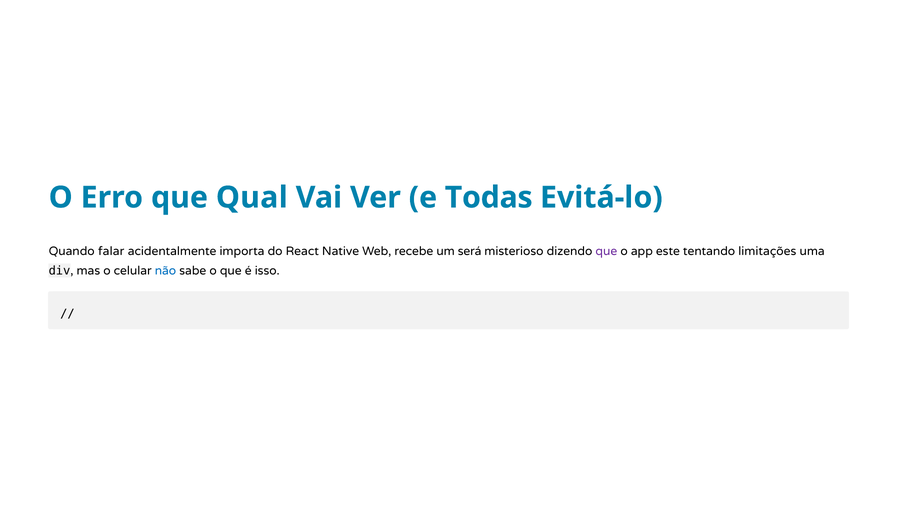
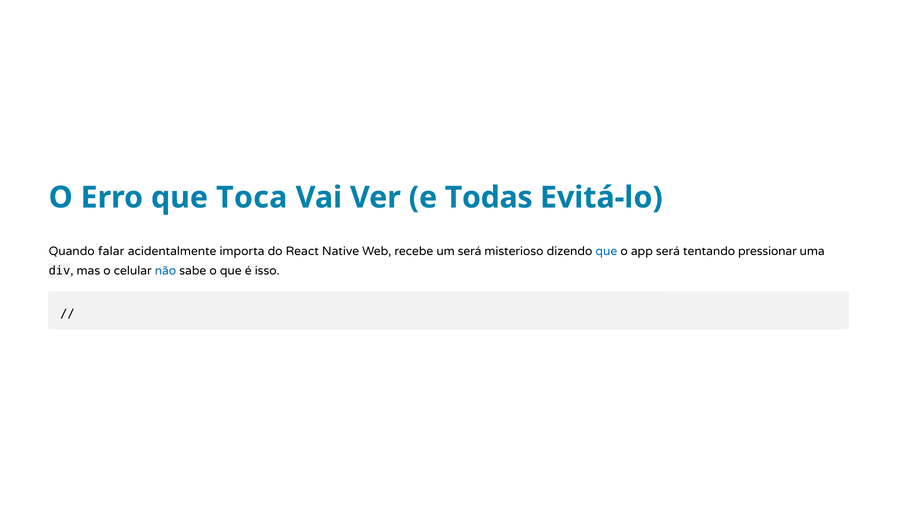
Qual: Qual -> Toca
que at (606, 251) colour: purple -> blue
app este: este -> será
limitações: limitações -> pressionar
